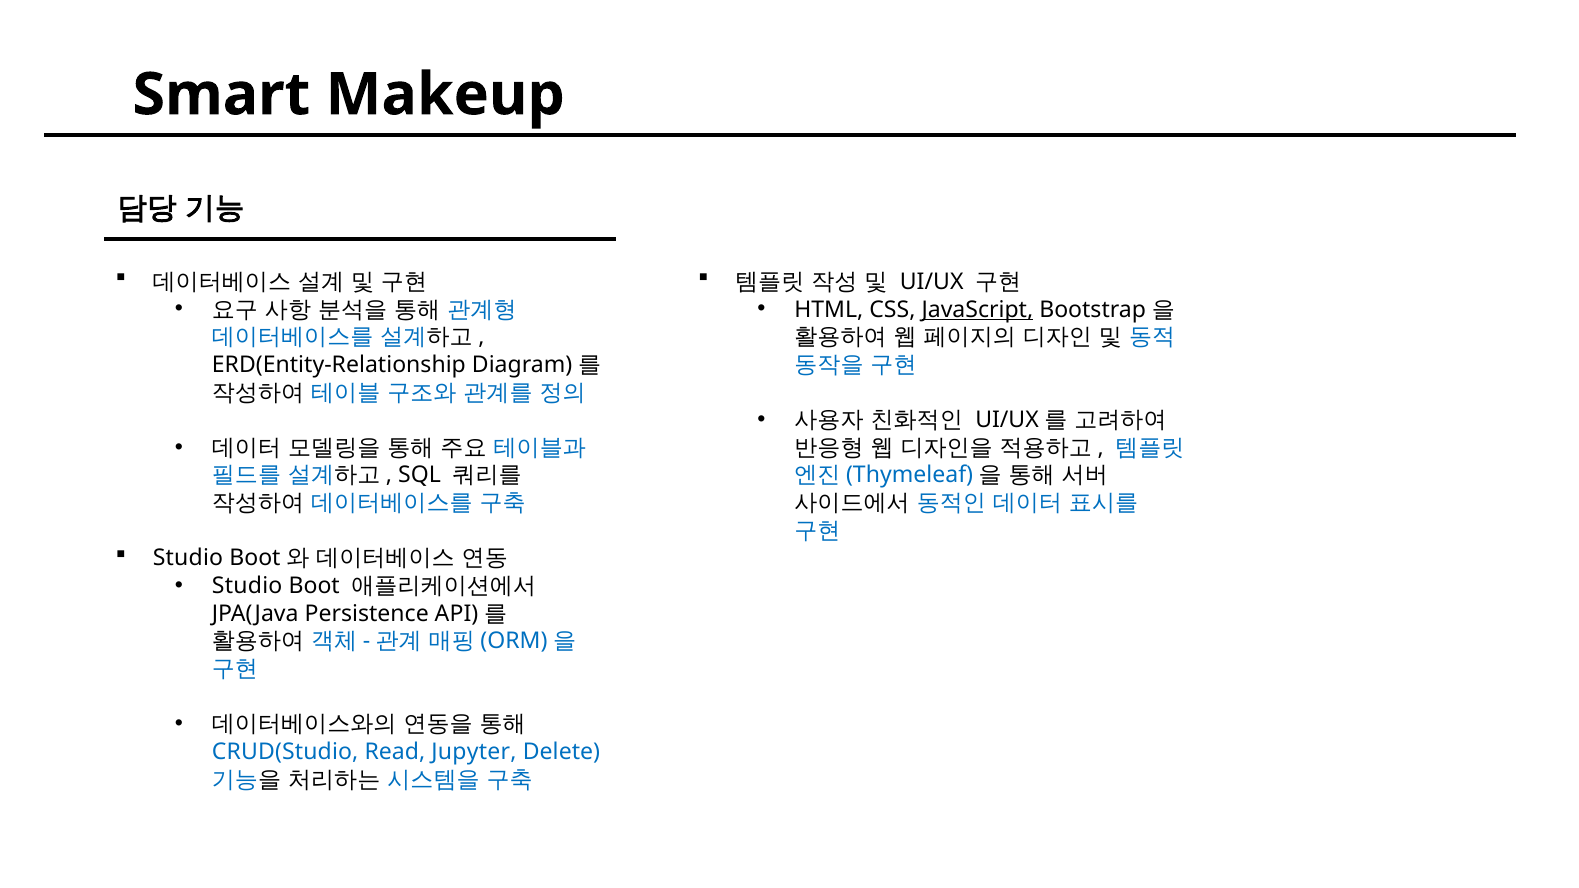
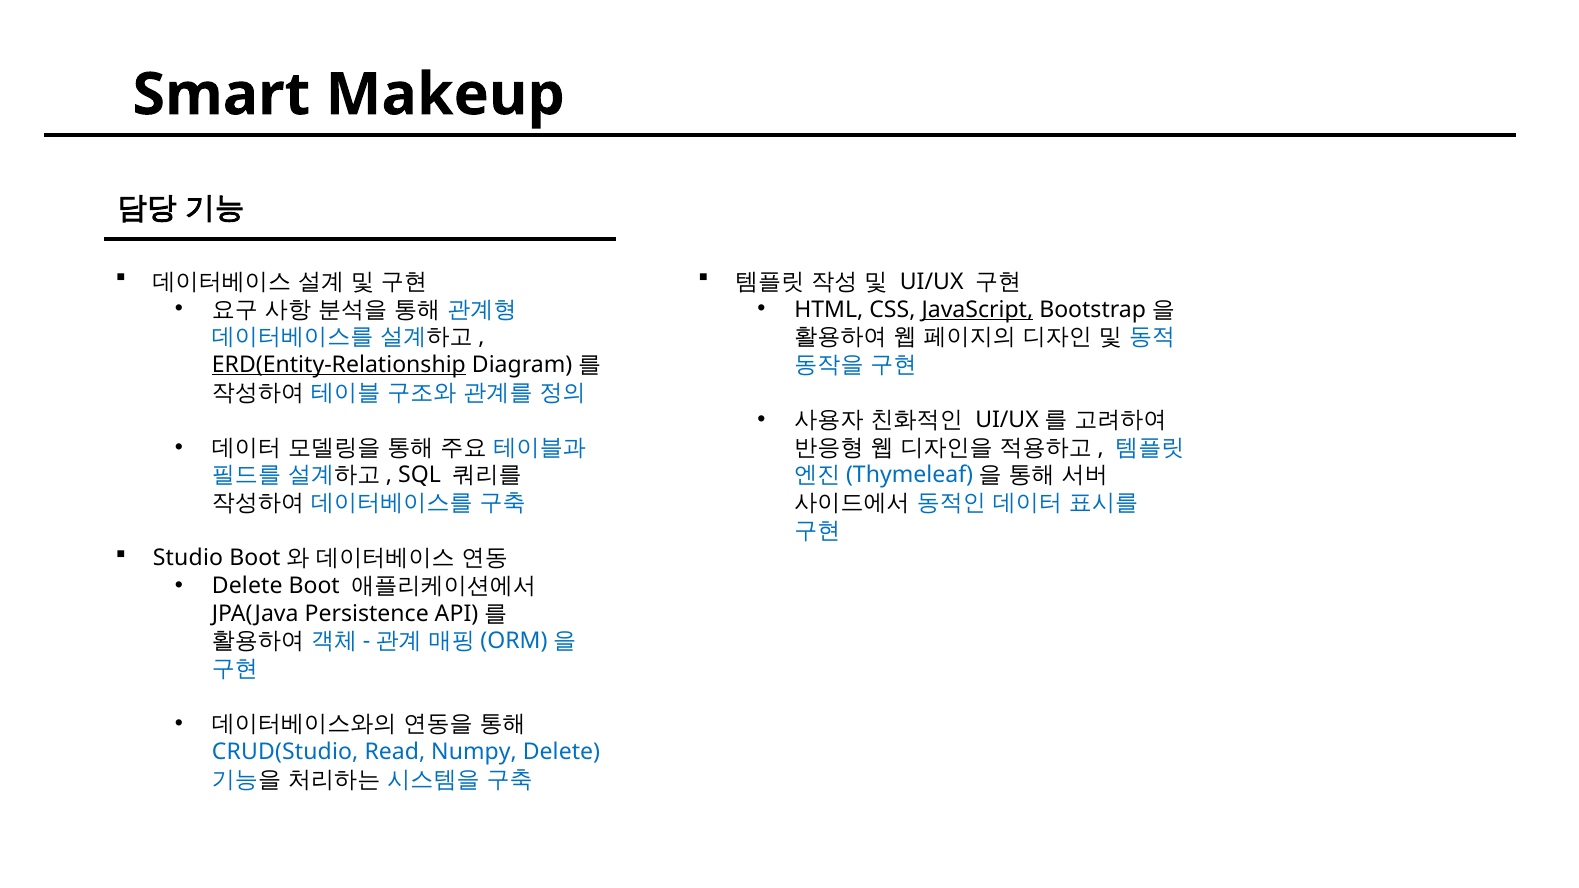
ERD(Entity-Relationship underline: none -> present
Studio at (247, 586): Studio -> Delete
Jupyter: Jupyter -> Numpy
